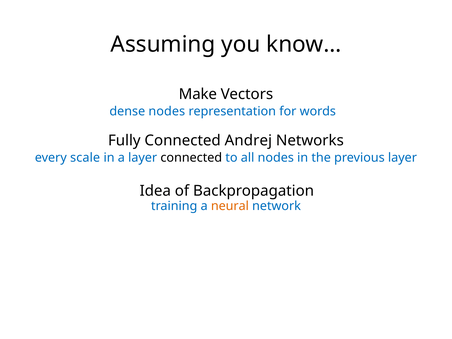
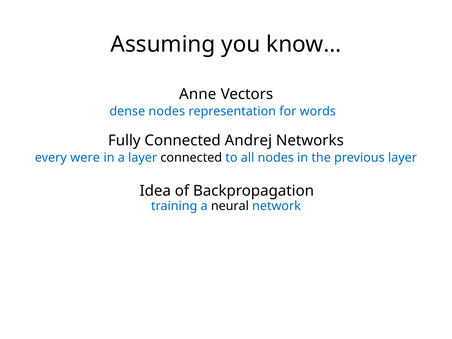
Make: Make -> Anne
scale: scale -> were
neural colour: orange -> black
